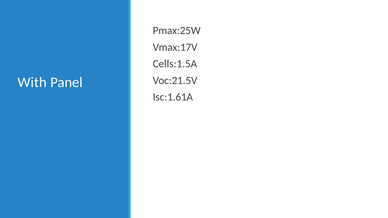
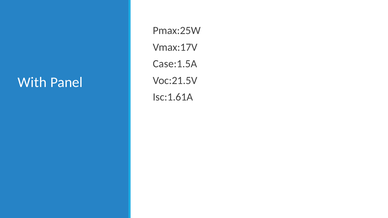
Cells:1.5A: Cells:1.5A -> Case:1.5A
